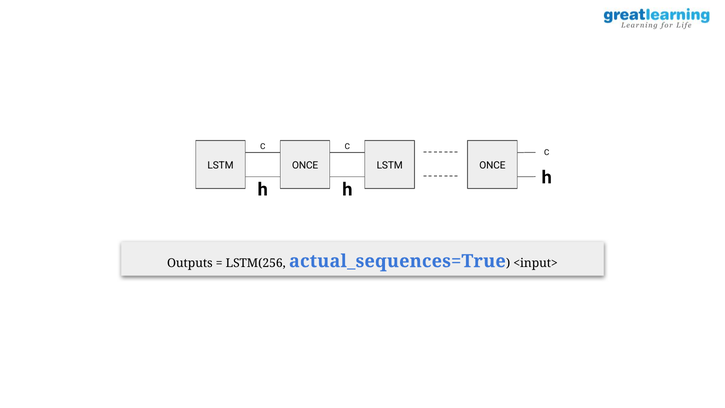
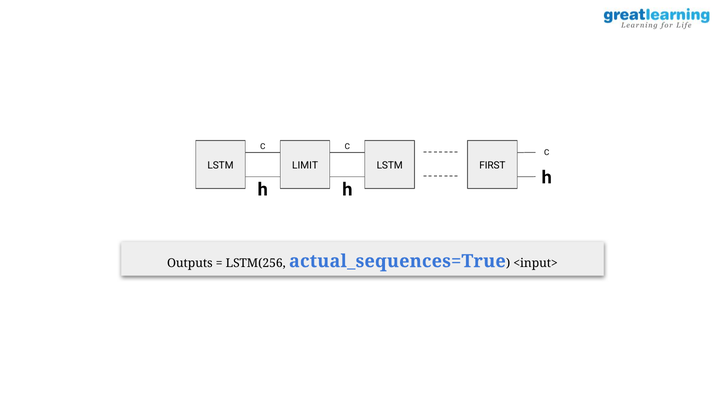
ONCE at (305, 165): ONCE -> LIMIT
ONCE at (492, 165): ONCE -> FIRST
